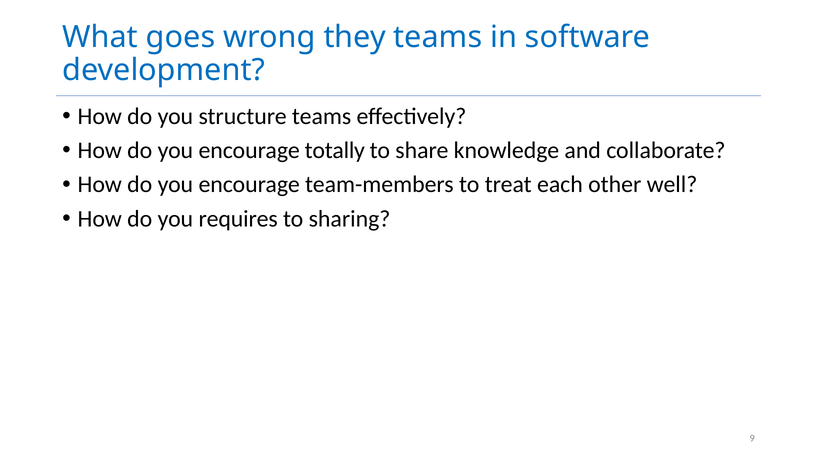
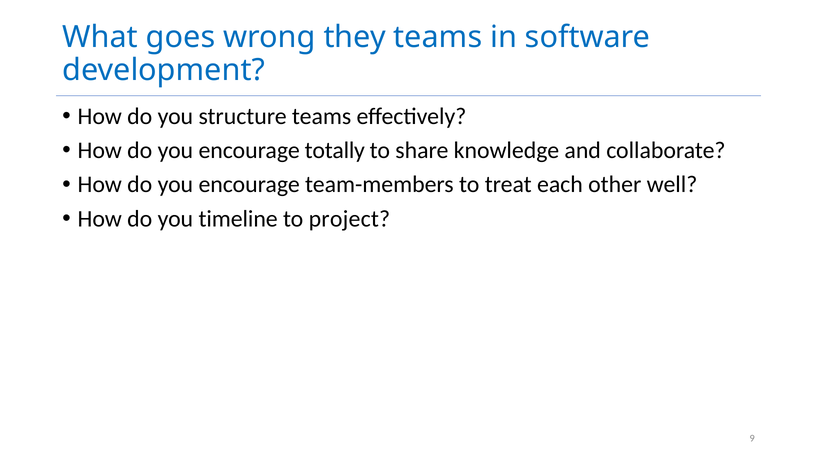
requires: requires -> timeline
sharing: sharing -> project
